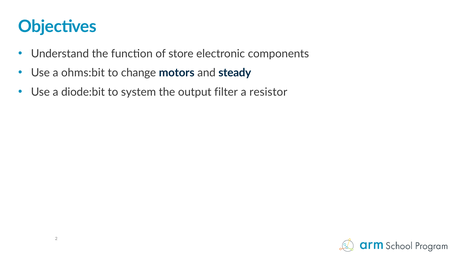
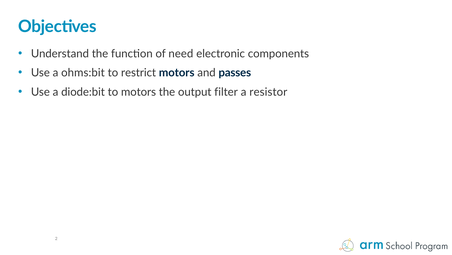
store: store -> need
change: change -> restrict
steady: steady -> passes
to system: system -> motors
